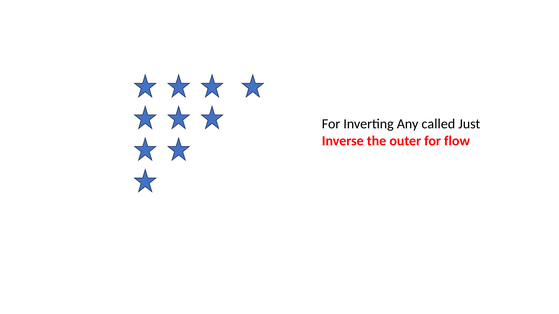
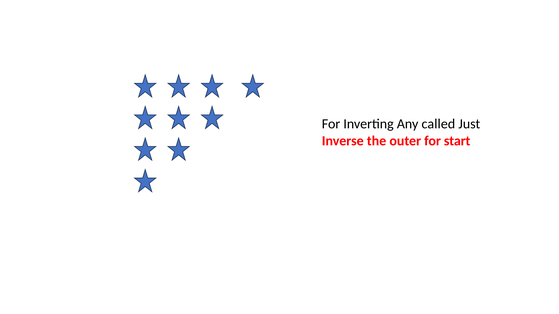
flow: flow -> start
